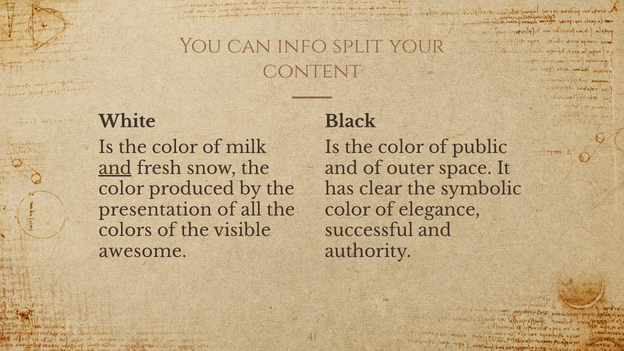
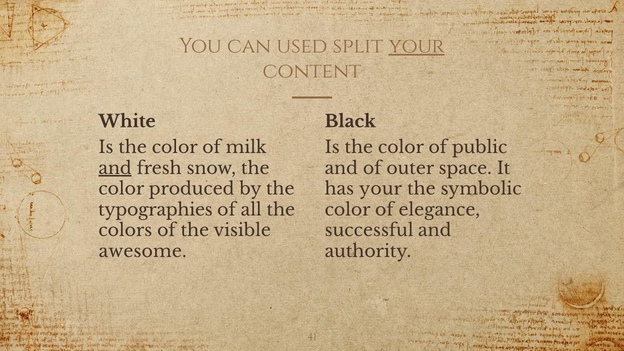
info: info -> used
your at (417, 46) underline: none -> present
has clear: clear -> your
presentation: presentation -> typographies
